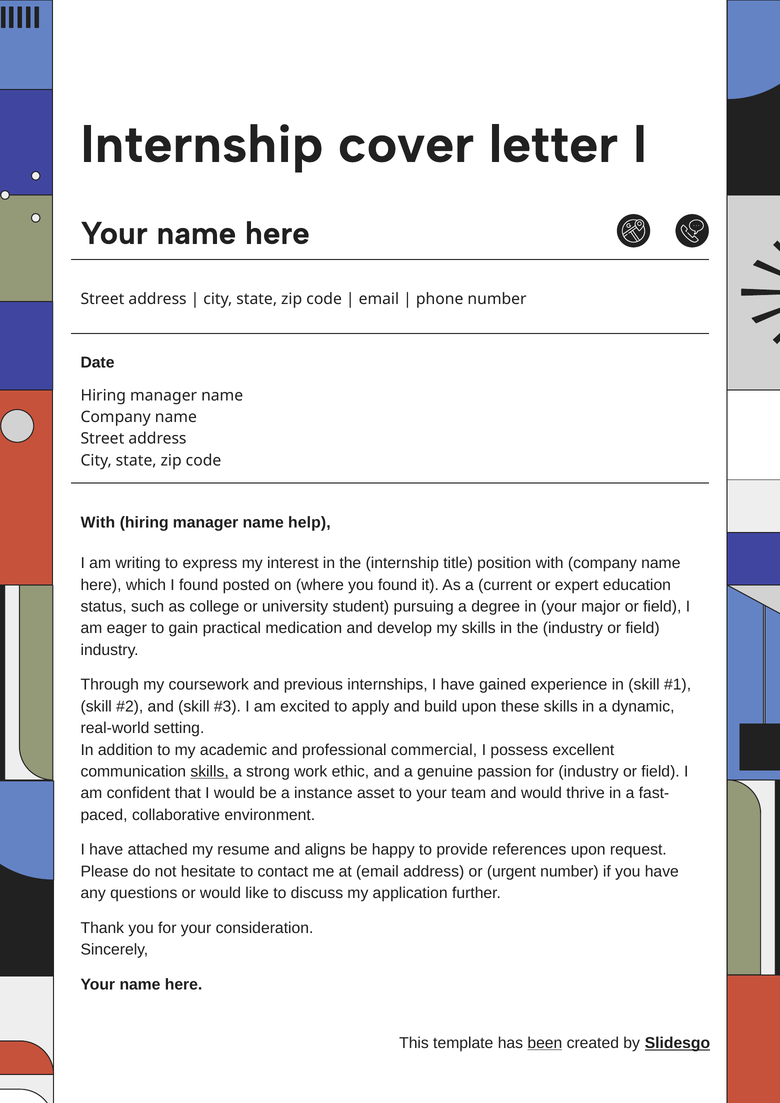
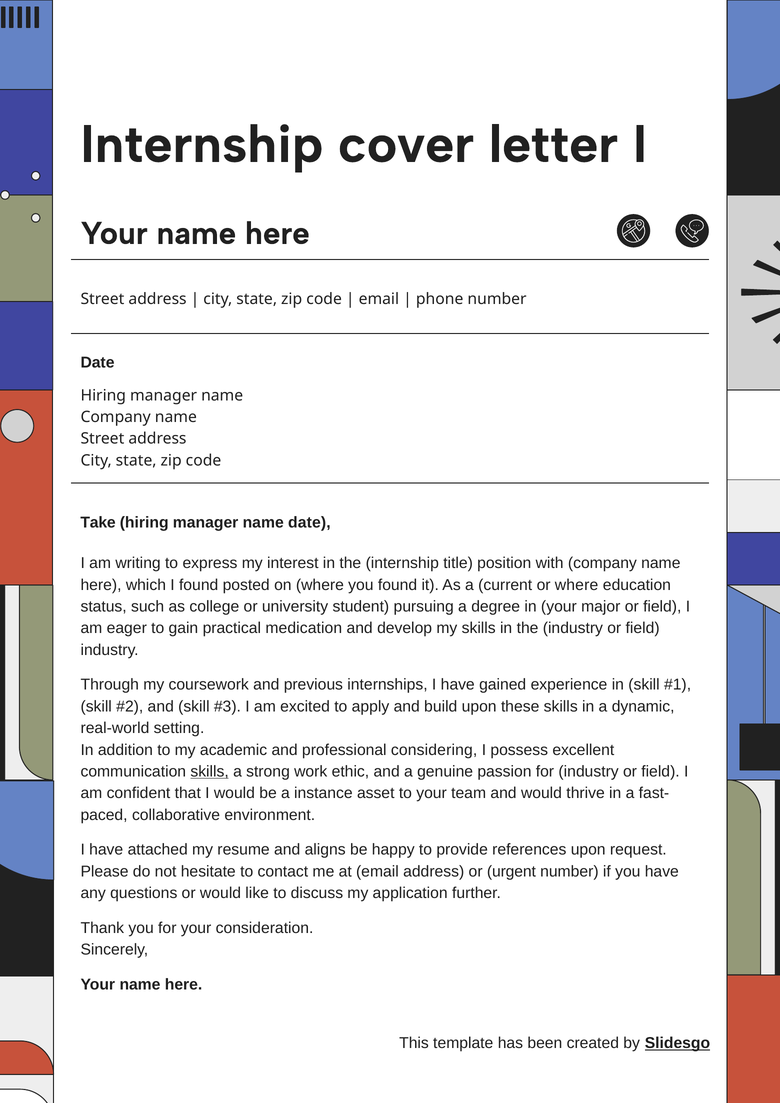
With at (98, 523): With -> Take
name help: help -> date
or expert: expert -> where
commercial: commercial -> considering
been underline: present -> none
